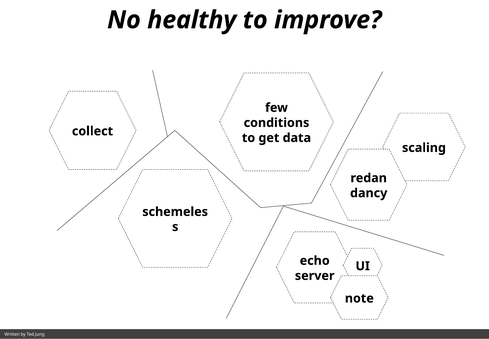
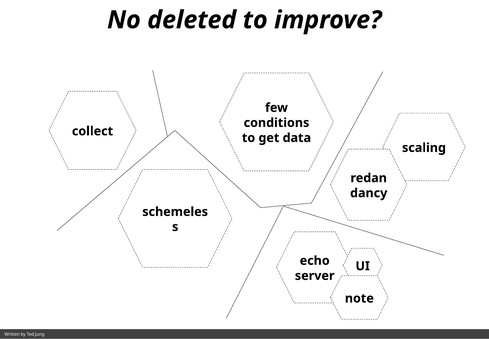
healthy: healthy -> deleted
